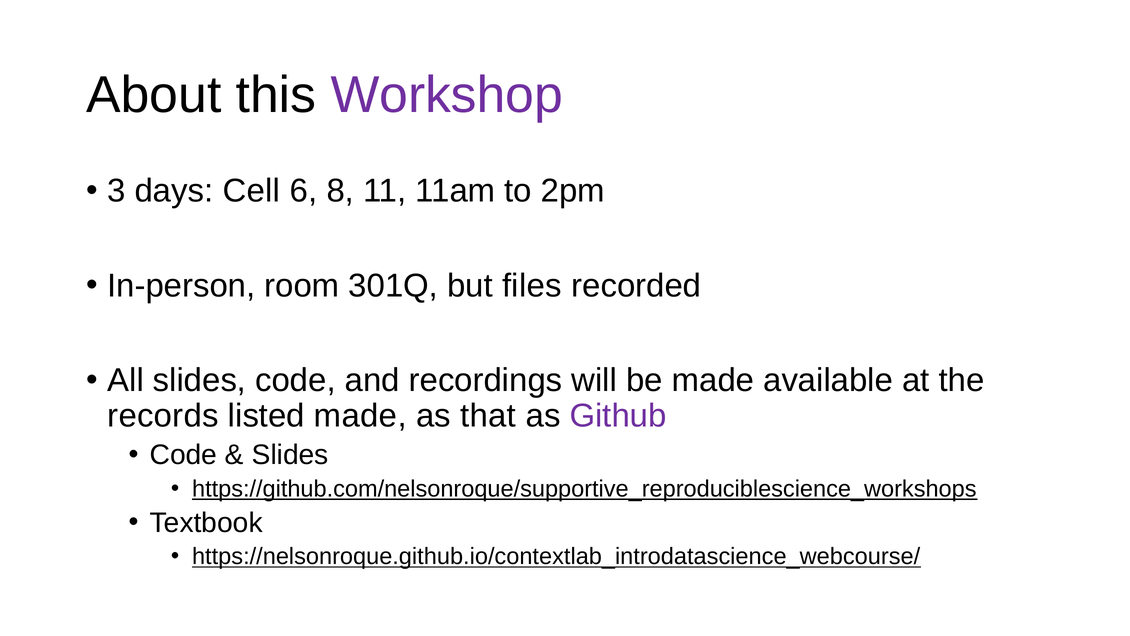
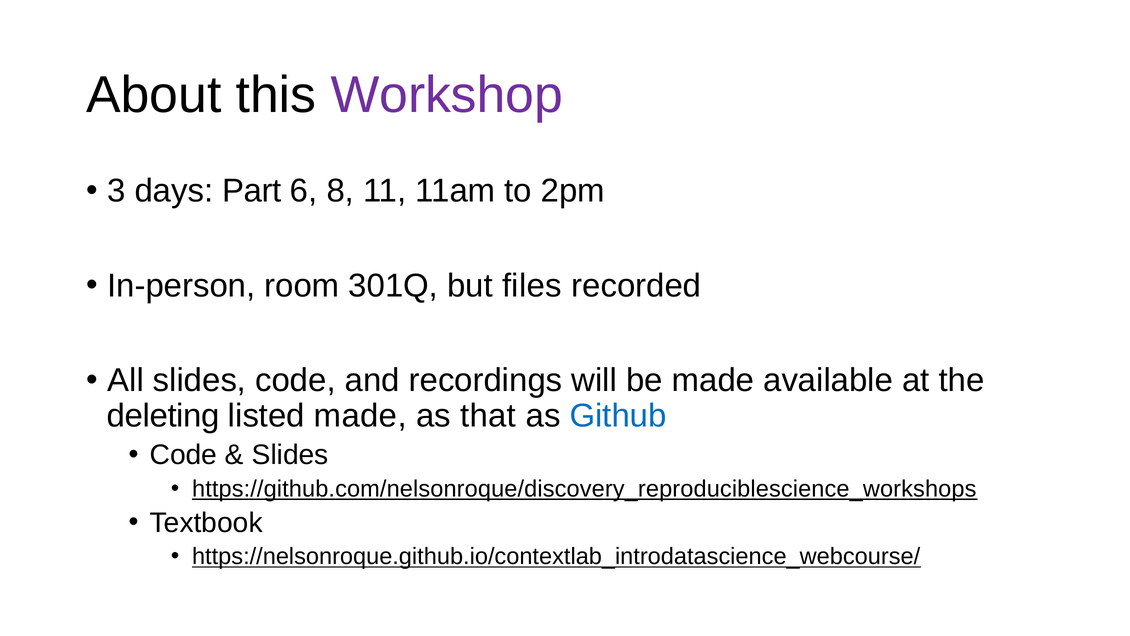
Cell: Cell -> Part
records: records -> deleting
Github colour: purple -> blue
https://github.com/nelsonroque/supportive_reproduciblescience_workshops: https://github.com/nelsonroque/supportive_reproduciblescience_workshops -> https://github.com/nelsonroque/discovery_reproduciblescience_workshops
